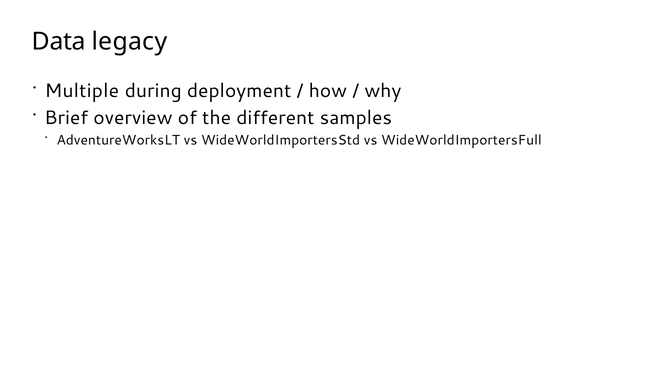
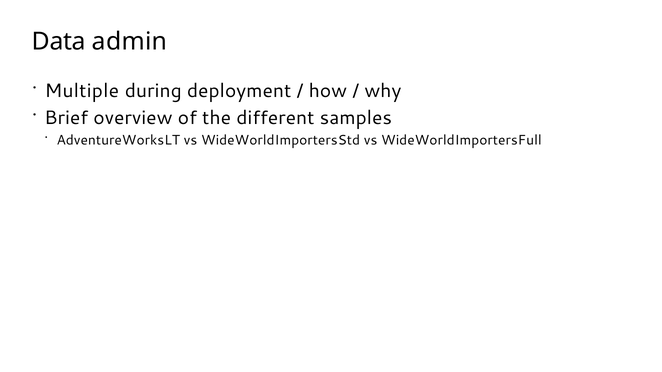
legacy: legacy -> admin
